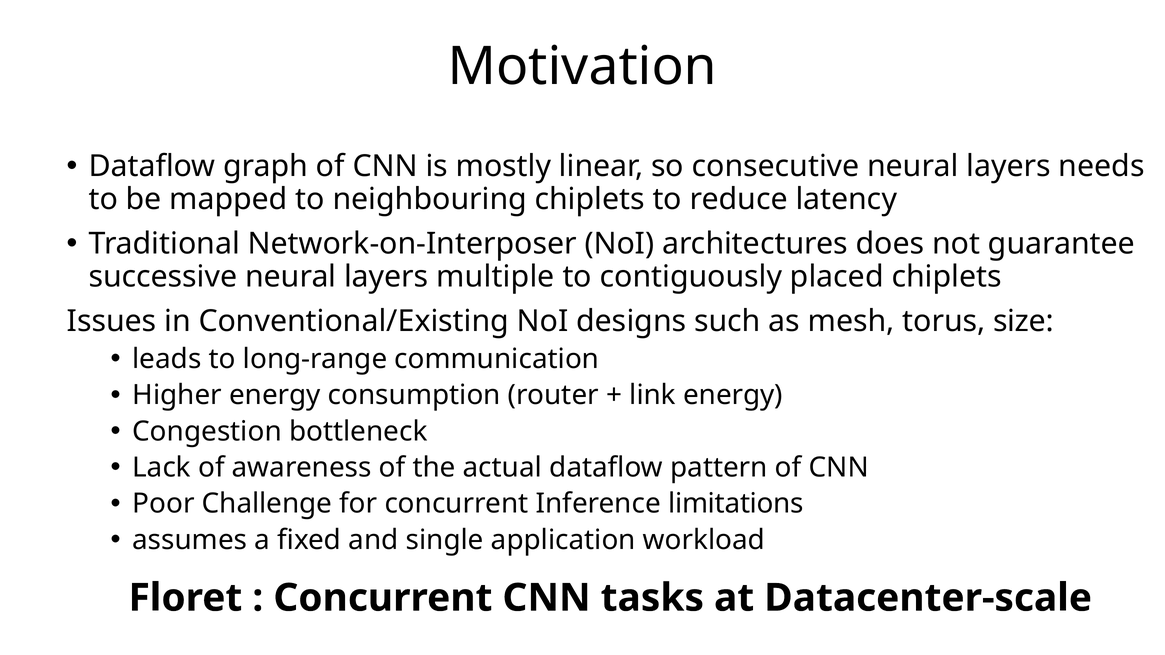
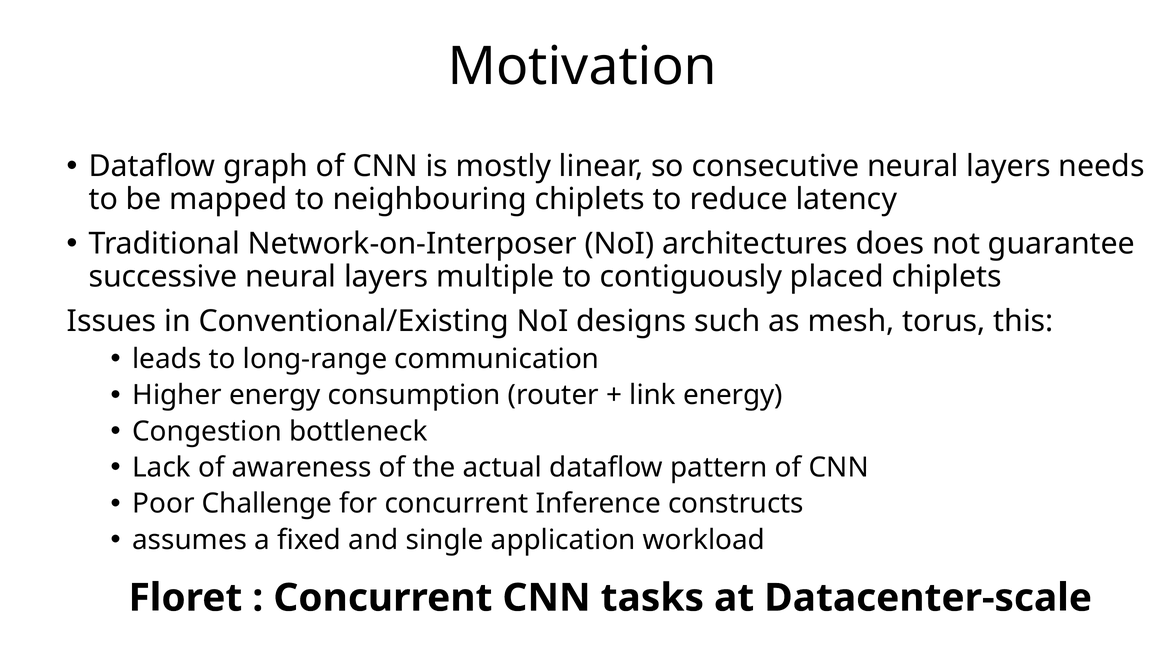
size: size -> this
limitations: limitations -> constructs
